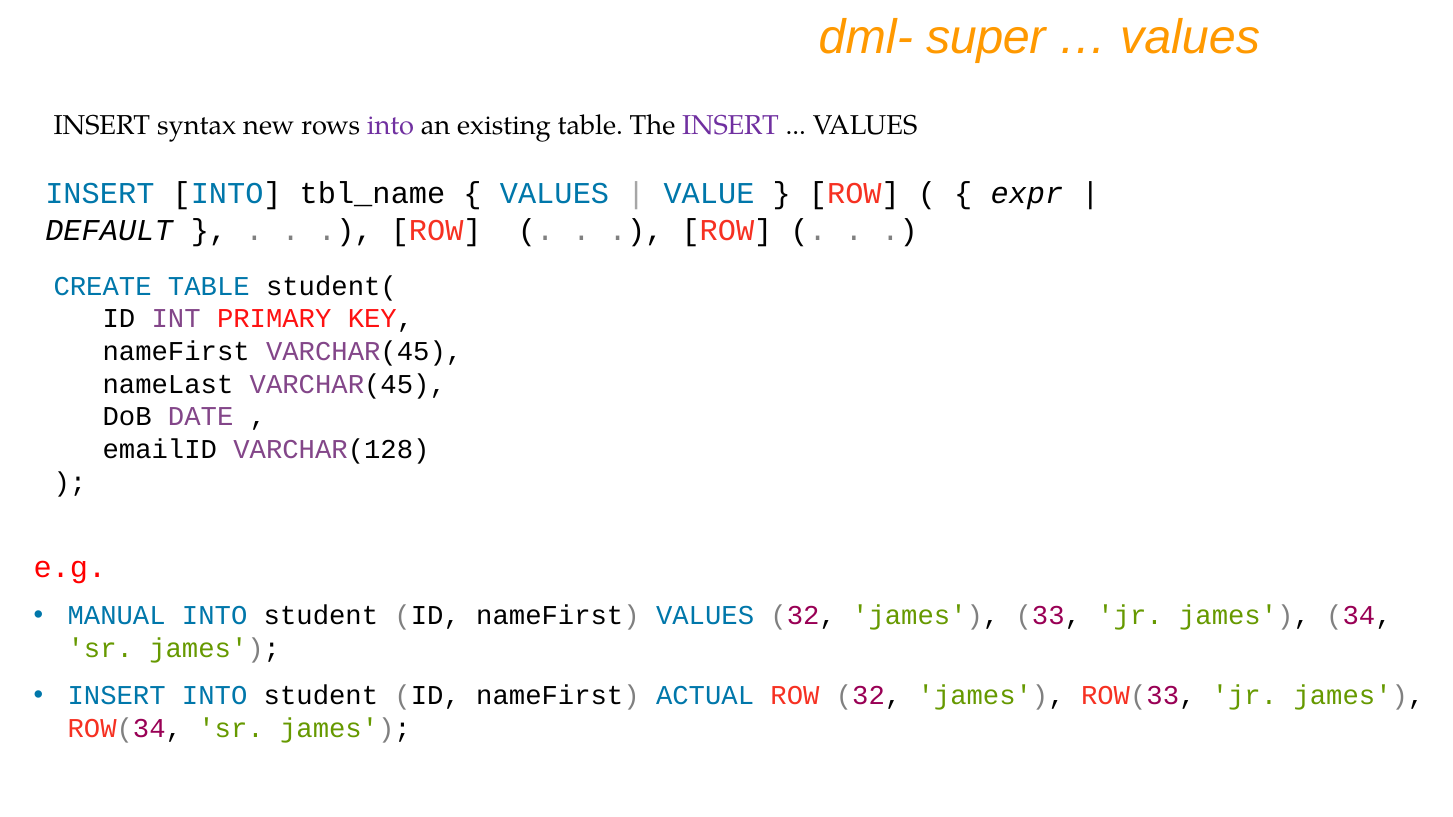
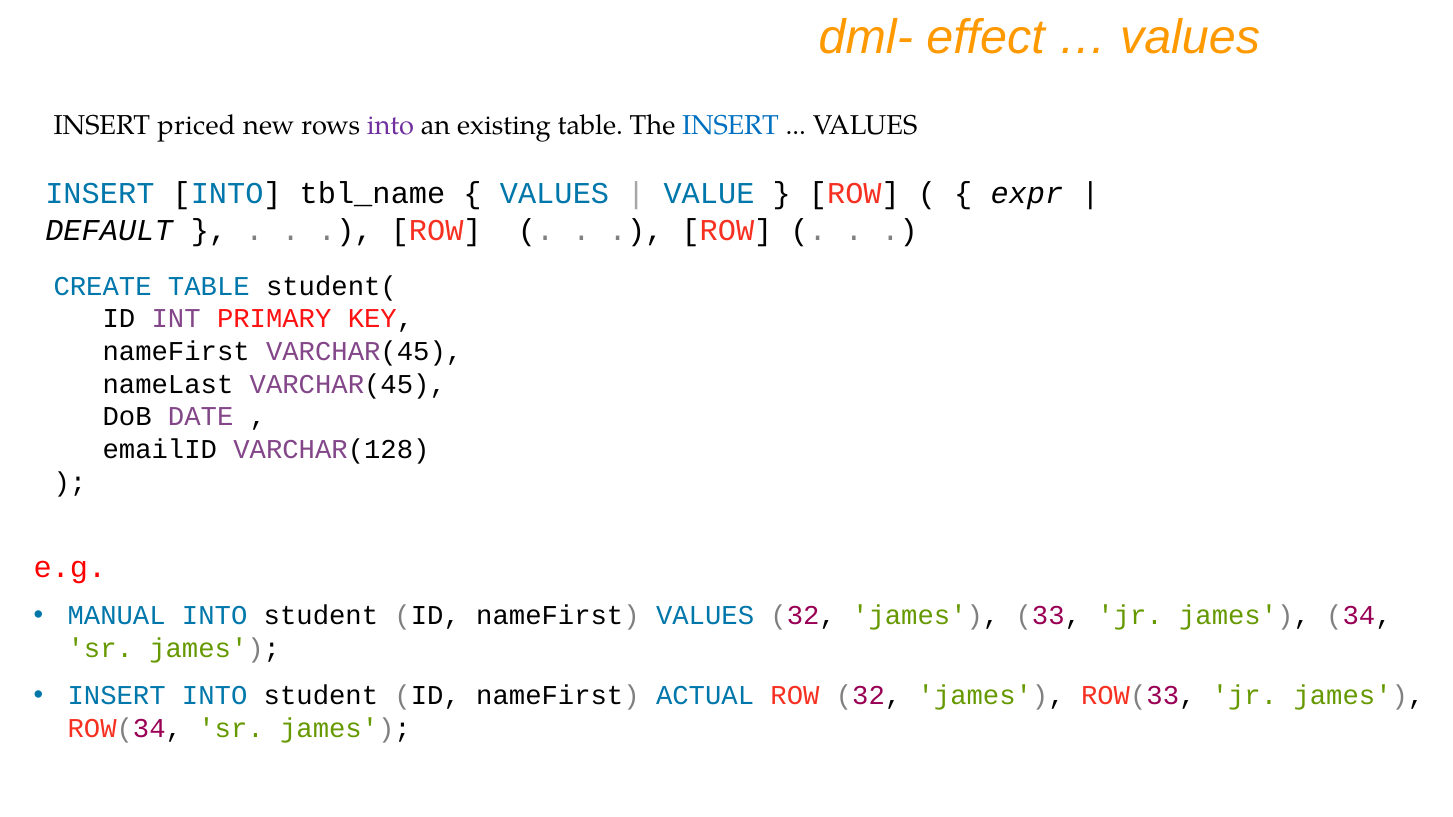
super: super -> effect
syntax: syntax -> priced
INSERT at (730, 125) colour: purple -> blue
